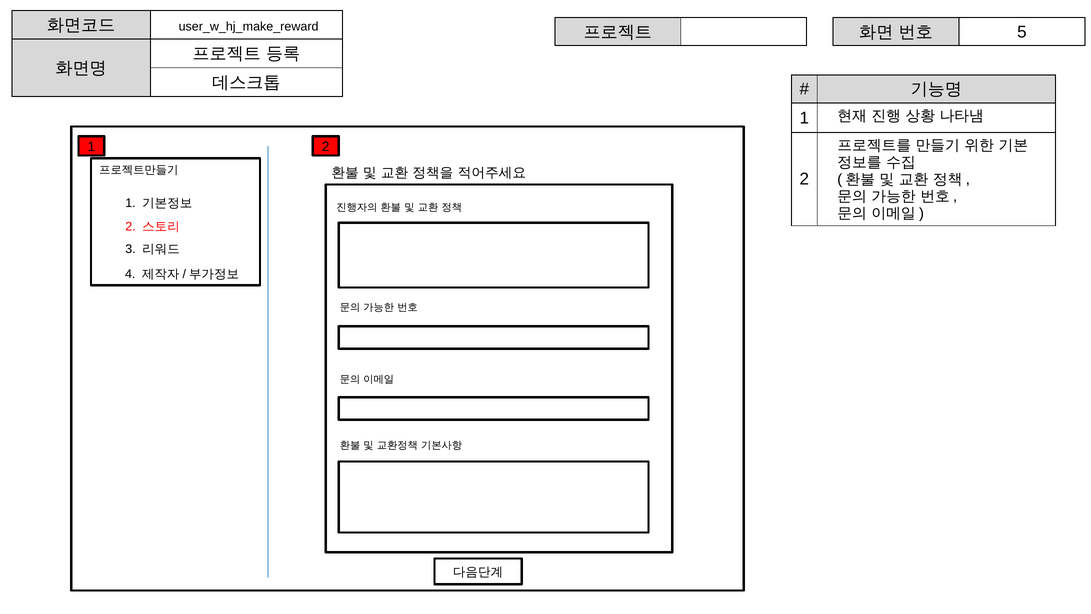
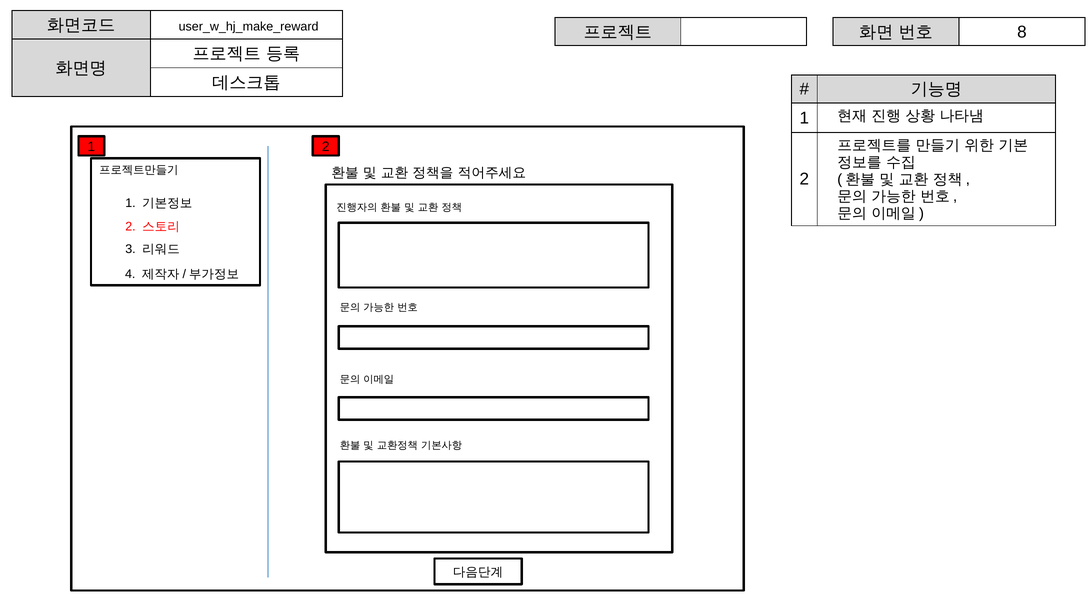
5: 5 -> 8
